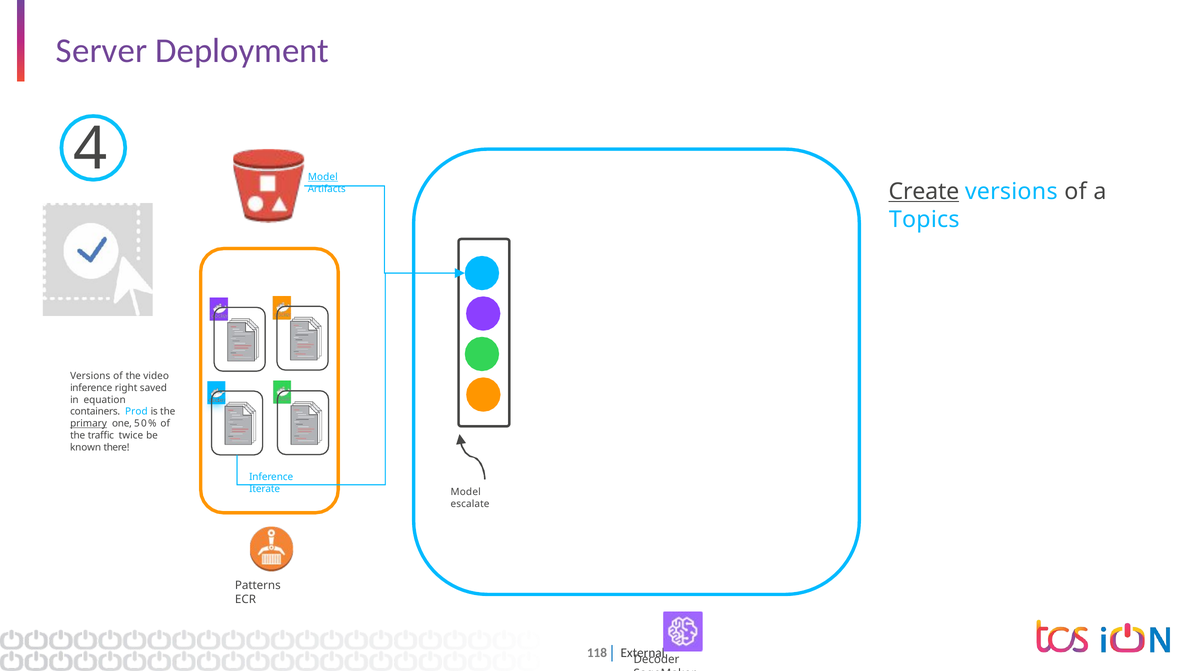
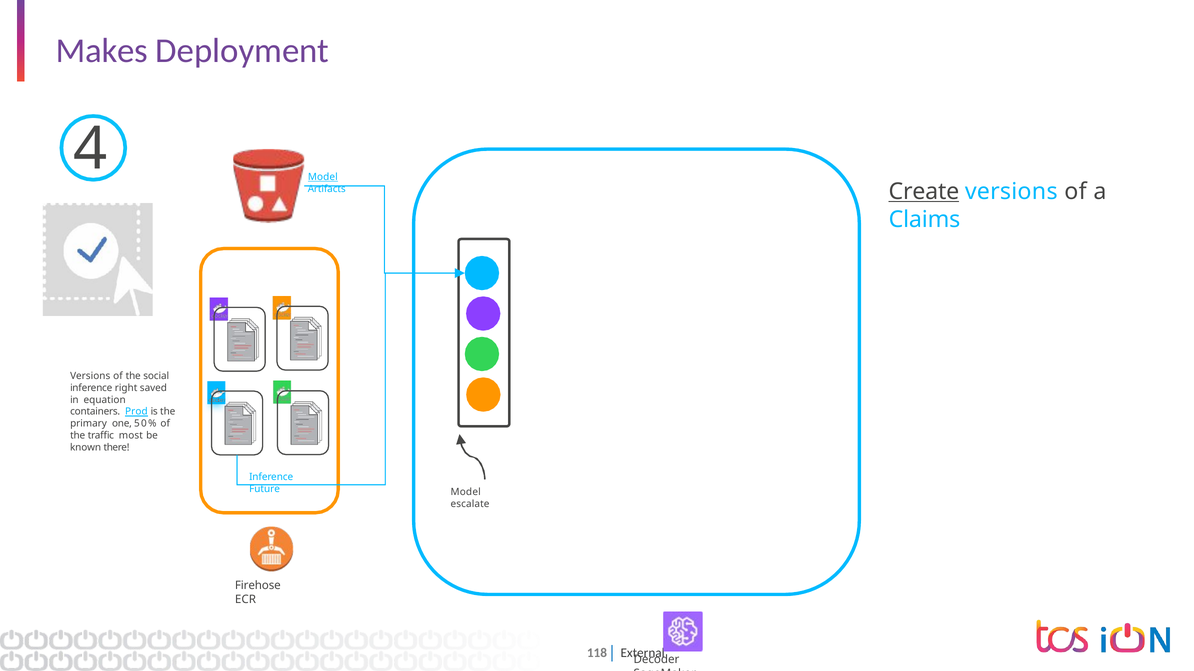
Server: Server -> Makes
Topics: Topics -> Claims
video: video -> social
Prod underline: none -> present
primary underline: present -> none
twice: twice -> most
Iterate: Iterate -> Future
Patterns: Patterns -> Firehose
